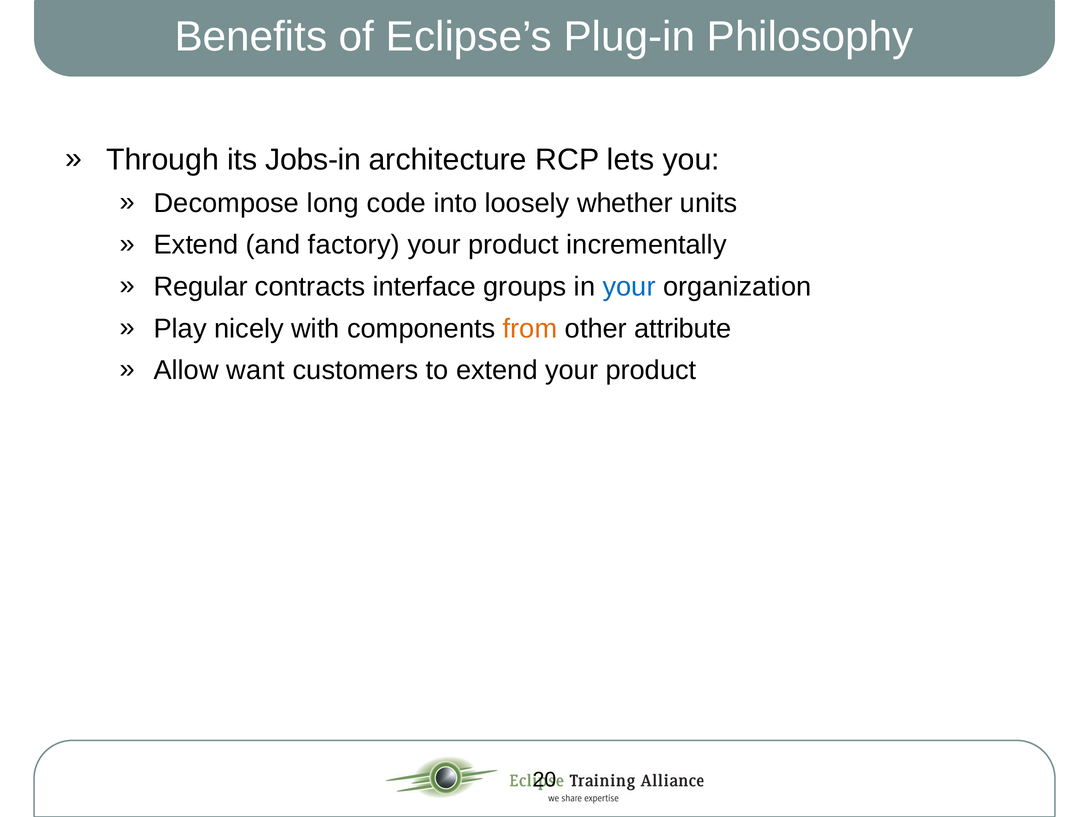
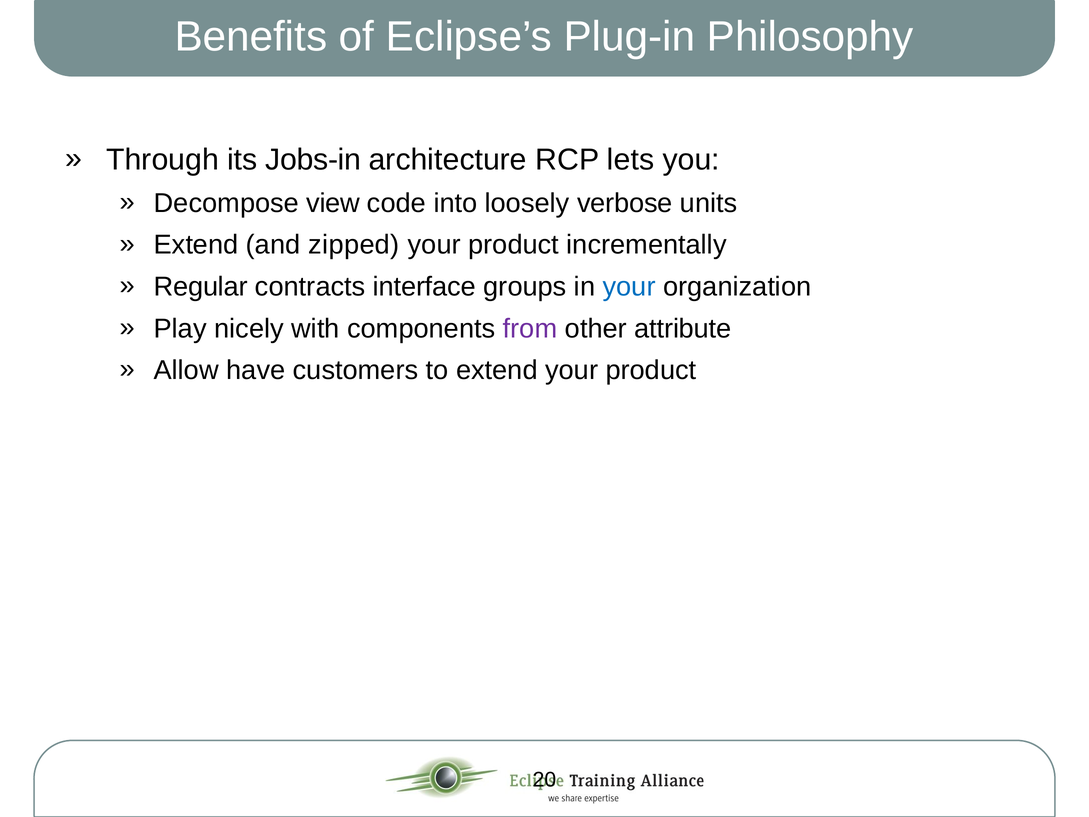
long: long -> view
whether: whether -> verbose
factory: factory -> zipped
from colour: orange -> purple
want: want -> have
